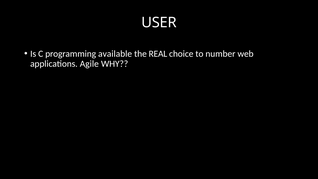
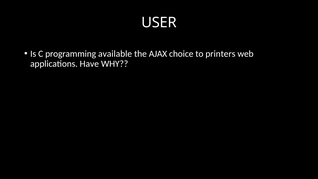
REAL: REAL -> AJAX
number: number -> printers
Agile: Agile -> Have
